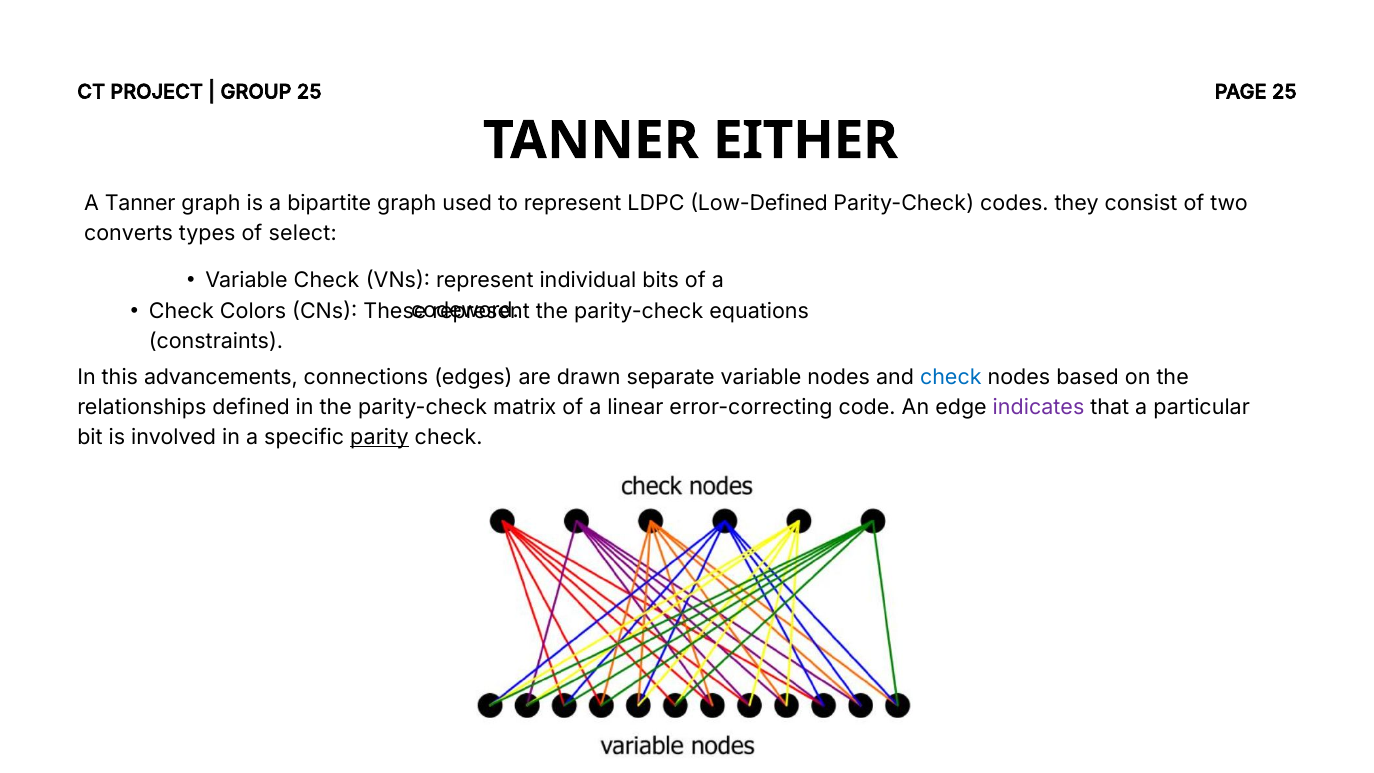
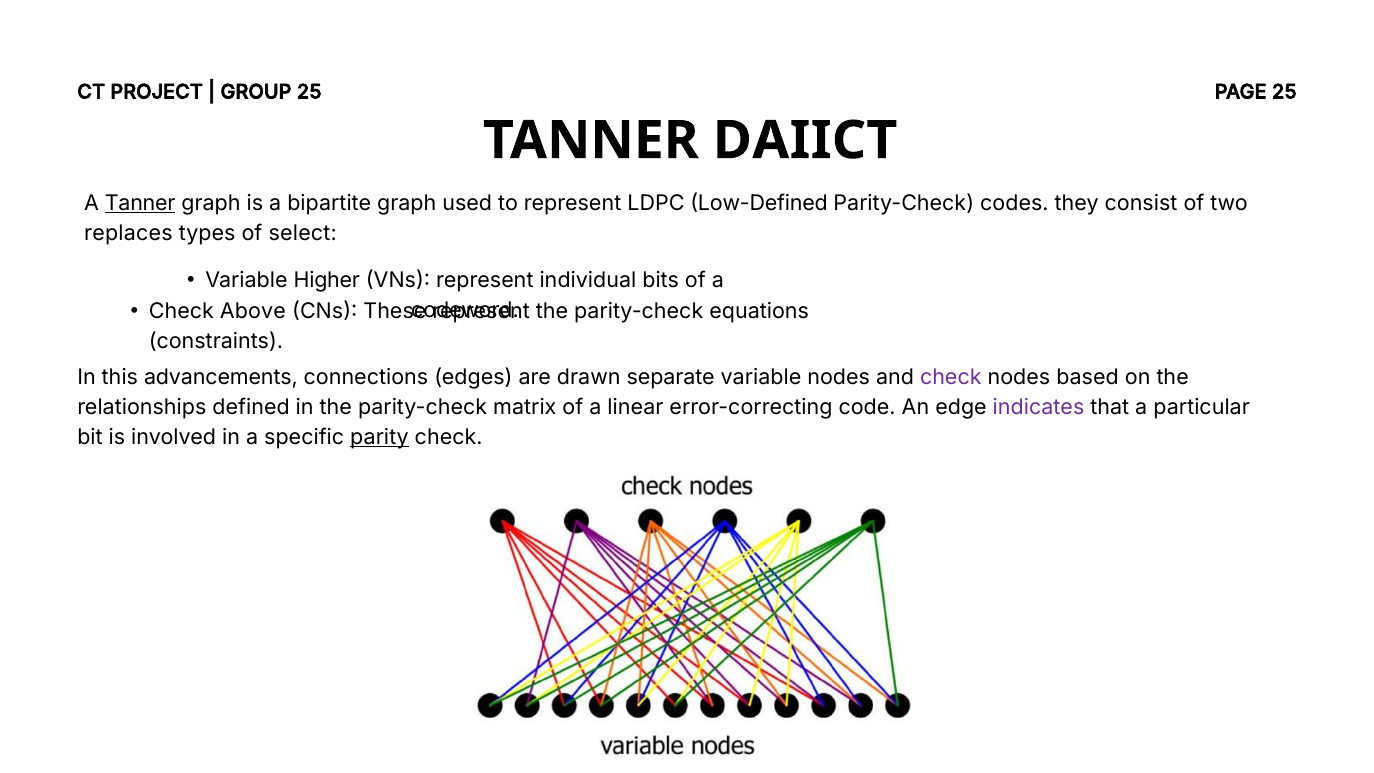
EITHER: EITHER -> DAIICT
Tanner at (140, 203) underline: none -> present
converts: converts -> replaces
Variable Check: Check -> Higher
Colors: Colors -> Above
check at (951, 377) colour: blue -> purple
